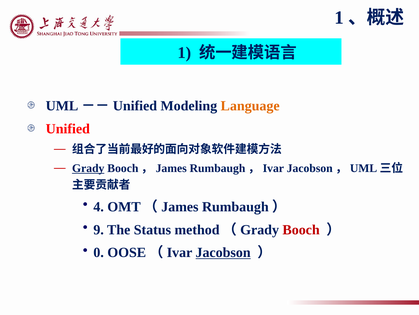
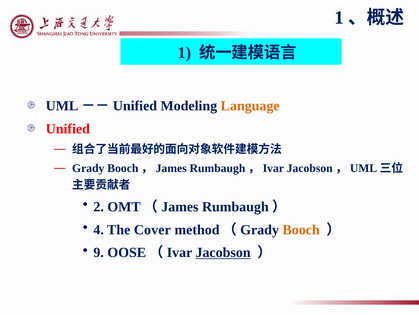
Grady underline: present -> none
4: 4 -> 2
9: 9 -> 4
Status: Status -> Cover
Booch colour: red -> orange
0: 0 -> 9
